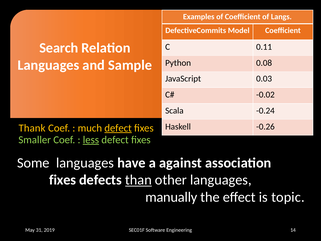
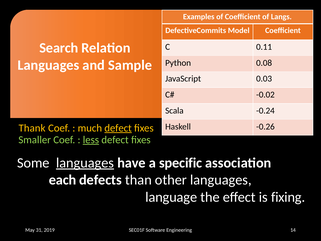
languages at (85, 163) underline: none -> present
against: against -> specific
fixes at (63, 180): fixes -> each
than underline: present -> none
manually: manually -> language
topic: topic -> fixing
